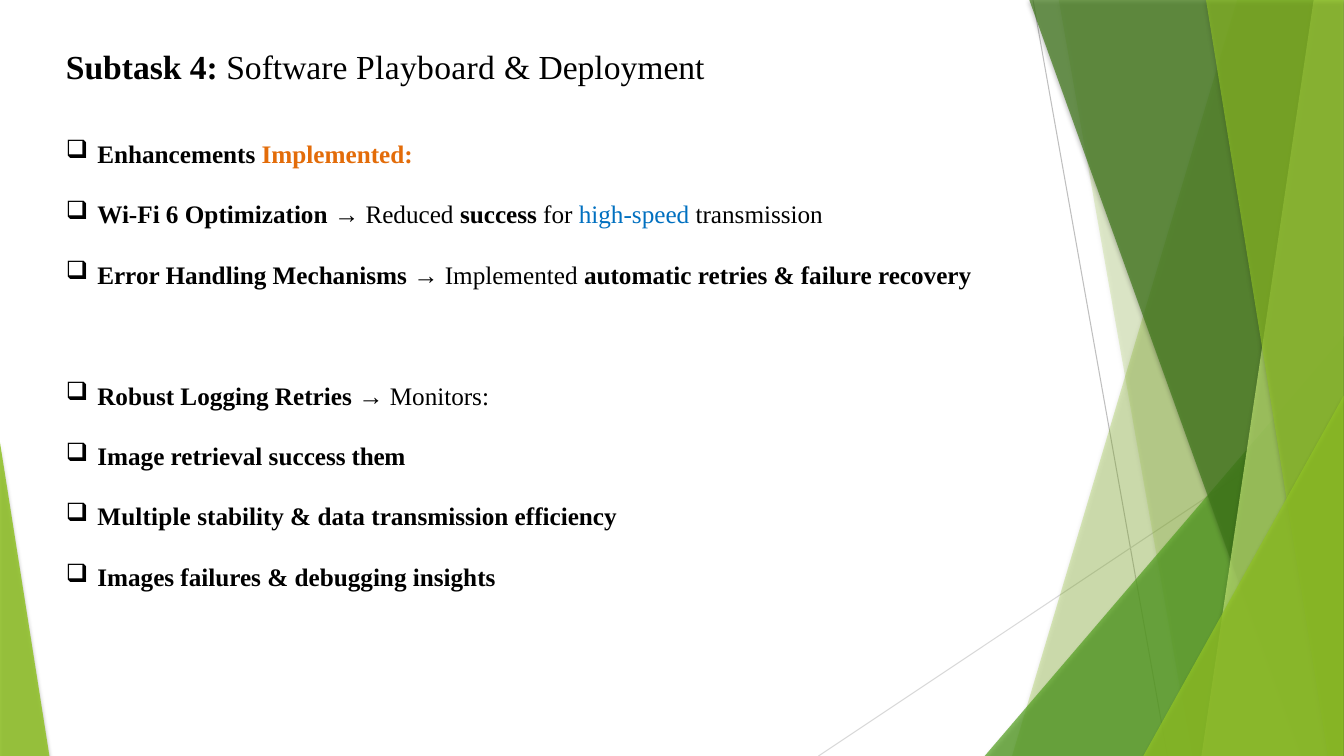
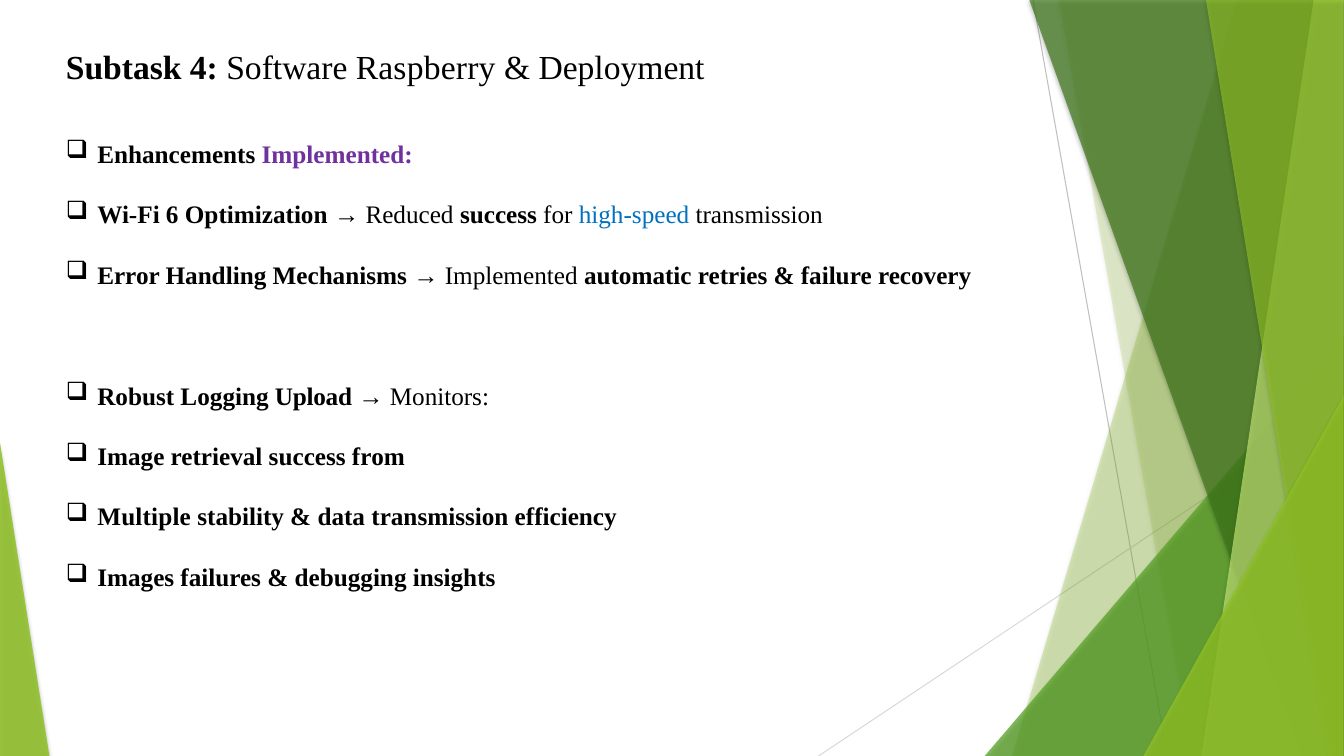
Playboard: Playboard -> Raspberry
Implemented at (337, 155) colour: orange -> purple
Logging Retries: Retries -> Upload
them: them -> from
